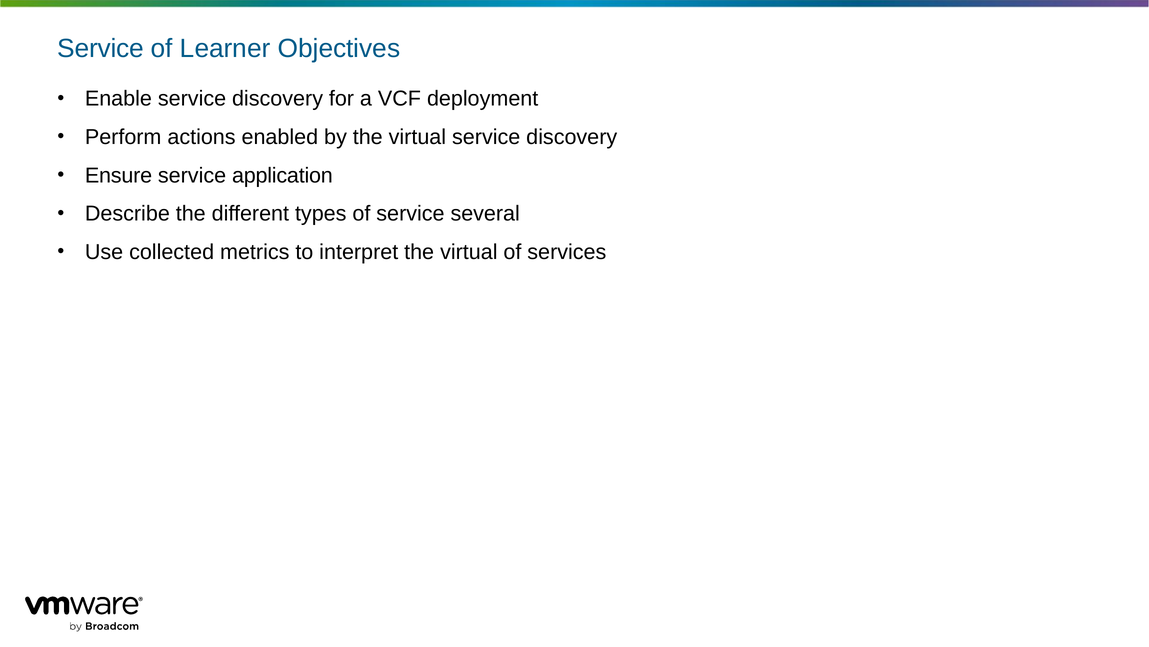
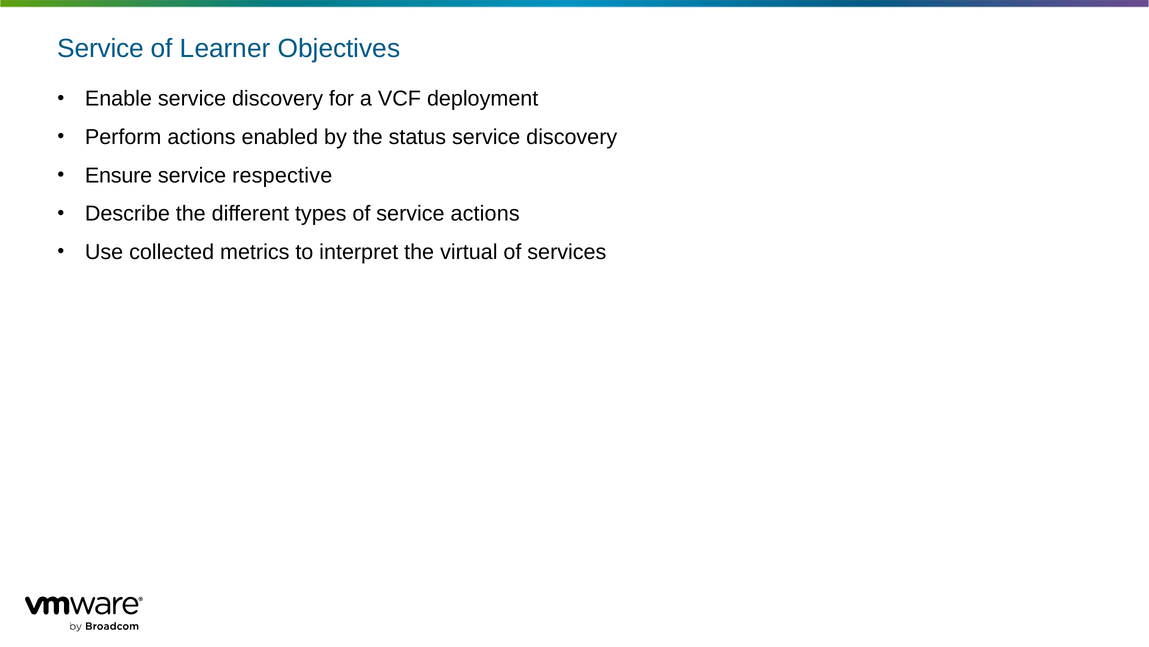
by the virtual: virtual -> status
application: application -> respective
service several: several -> actions
